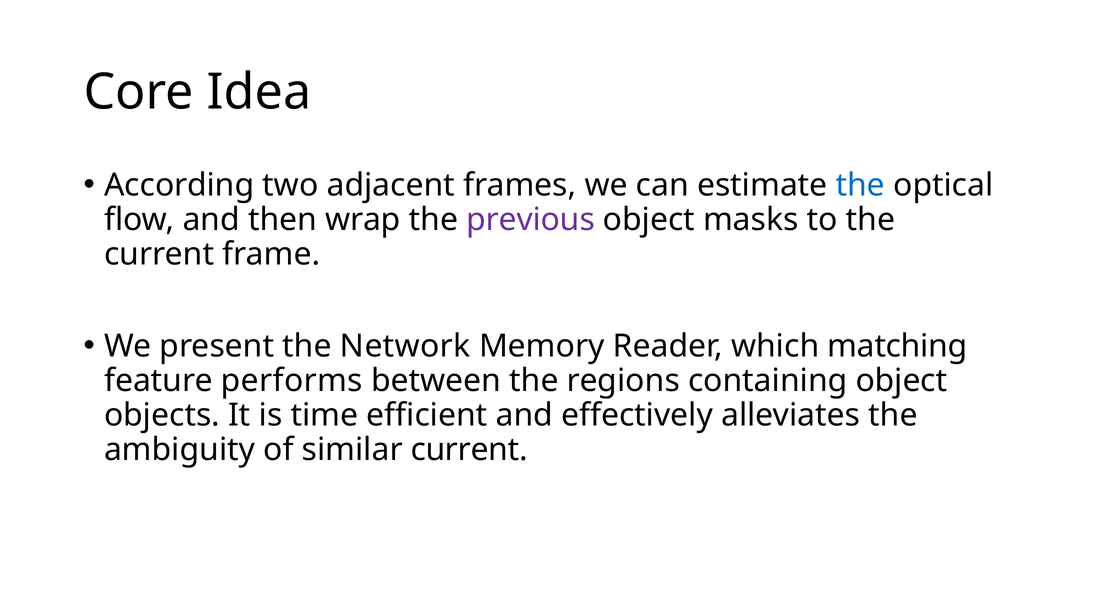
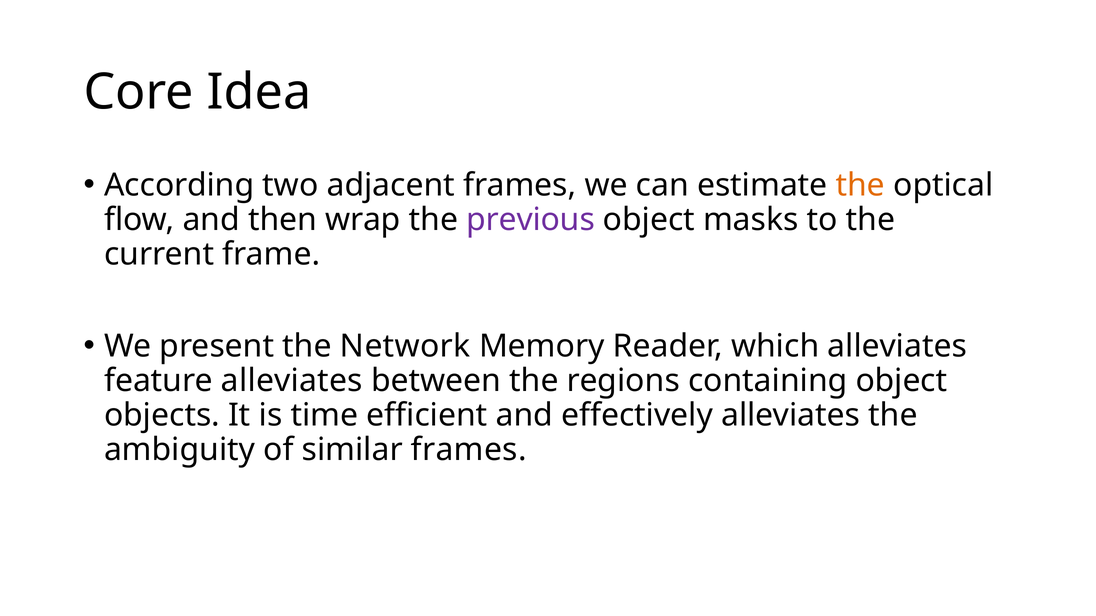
the at (860, 185) colour: blue -> orange
which matching: matching -> alleviates
feature performs: performs -> alleviates
similar current: current -> frames
